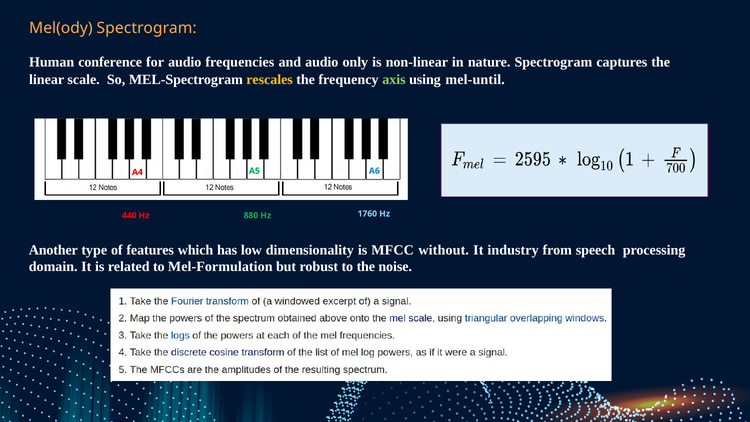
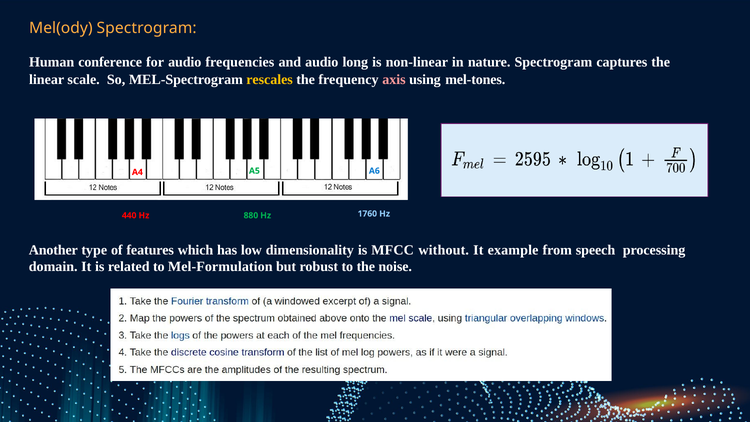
only: only -> long
axis colour: light green -> pink
mel-until: mel-until -> mel-tones
industry: industry -> example
